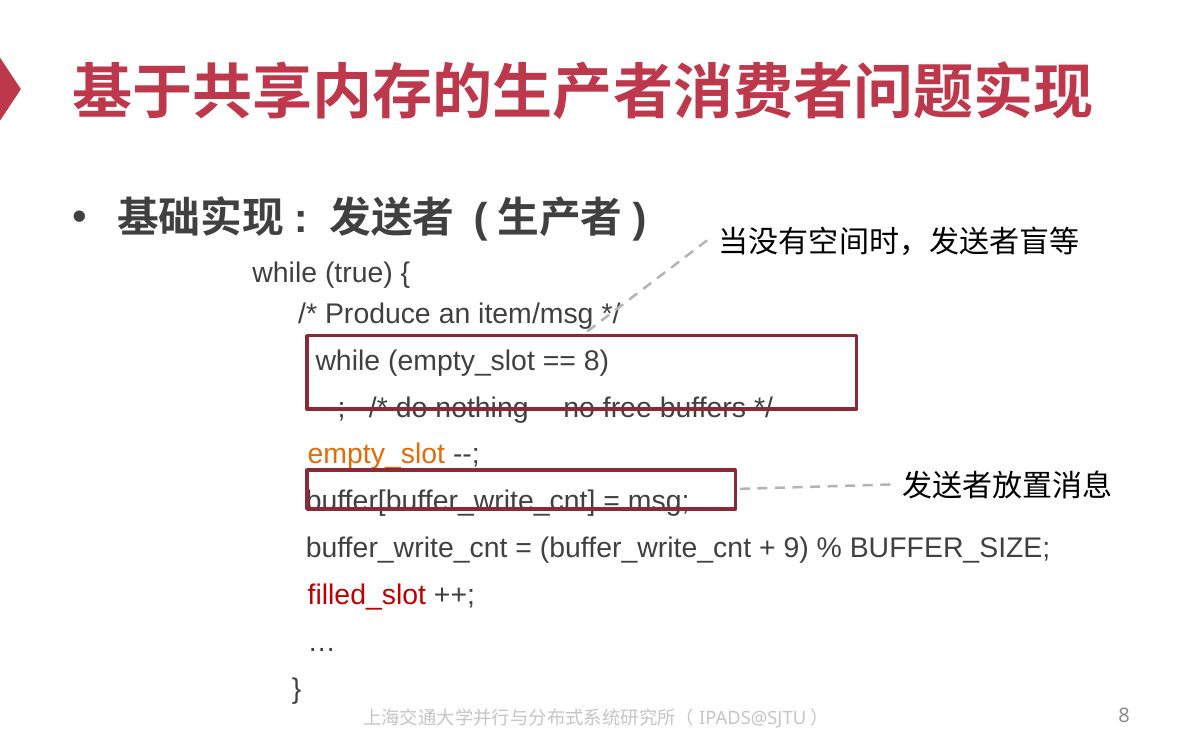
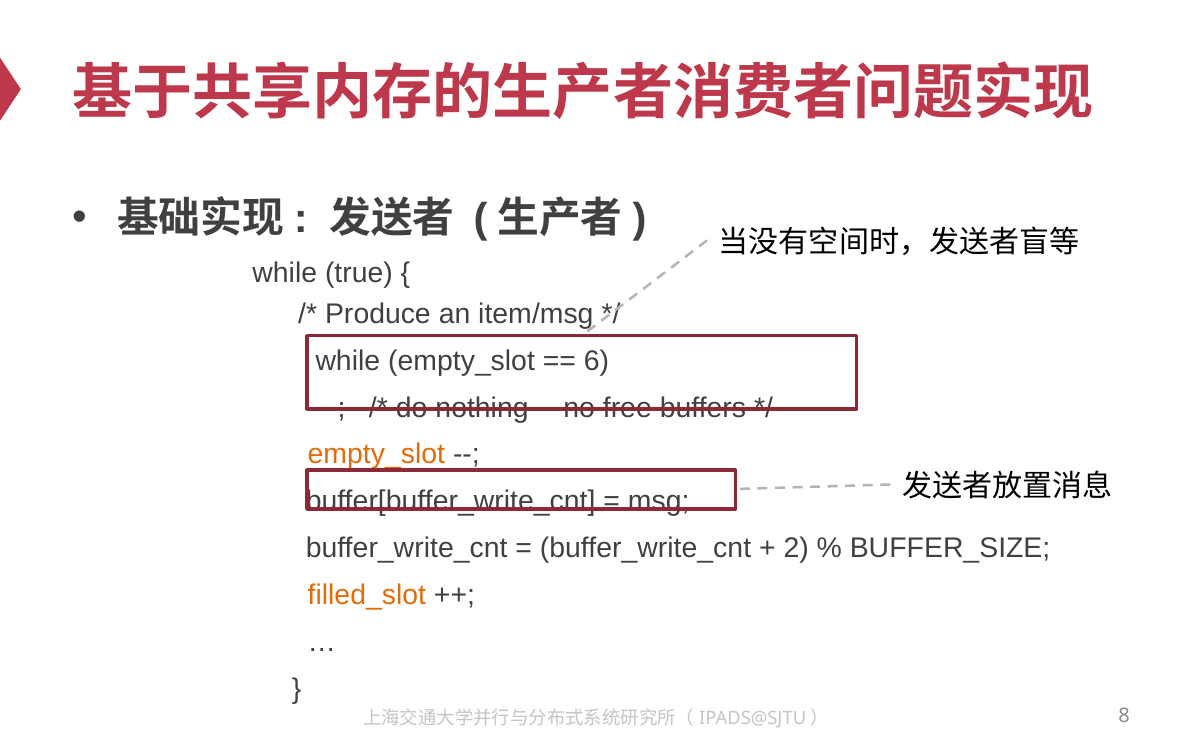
8 at (597, 361): 8 -> 6
9: 9 -> 2
filled_slot colour: red -> orange
